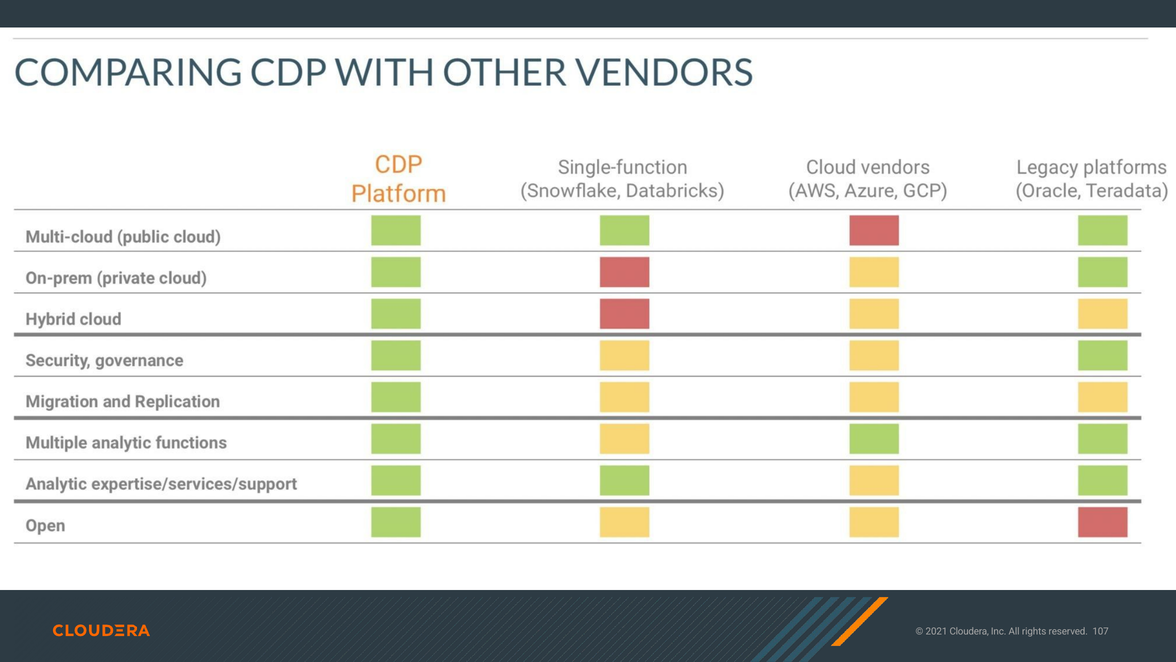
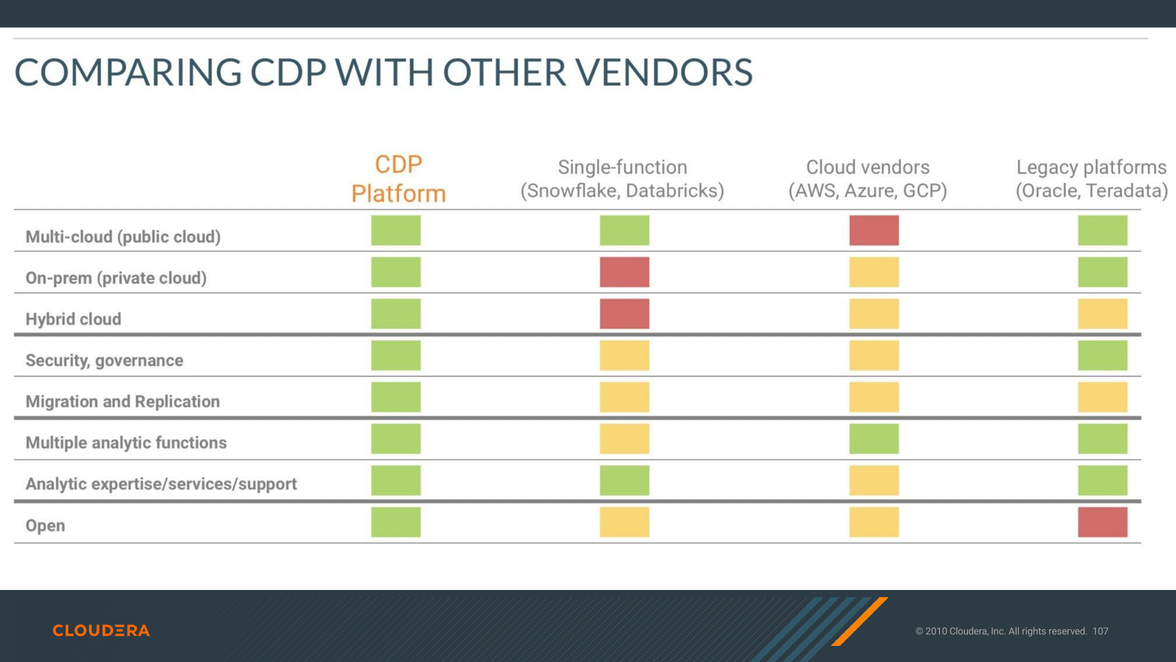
2021: 2021 -> 2010
